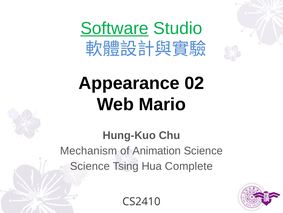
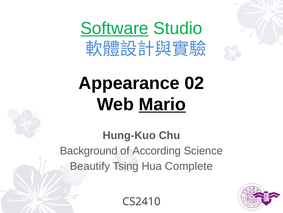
Mario underline: none -> present
Mechanism: Mechanism -> Background
Animation: Animation -> According
Science at (90, 166): Science -> Beautify
